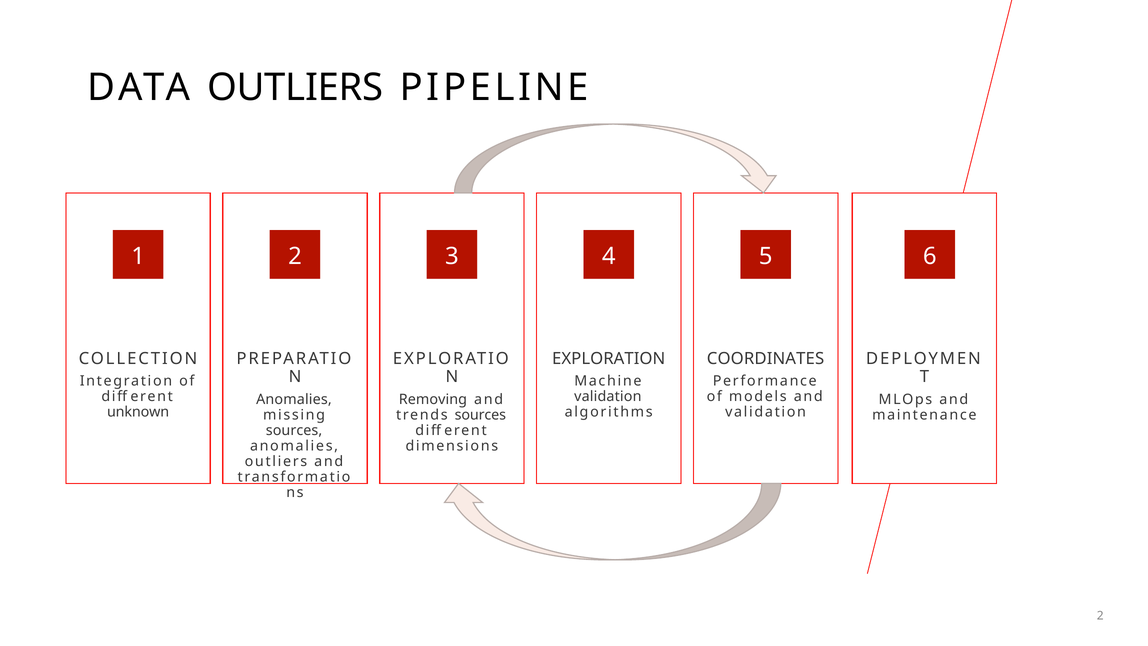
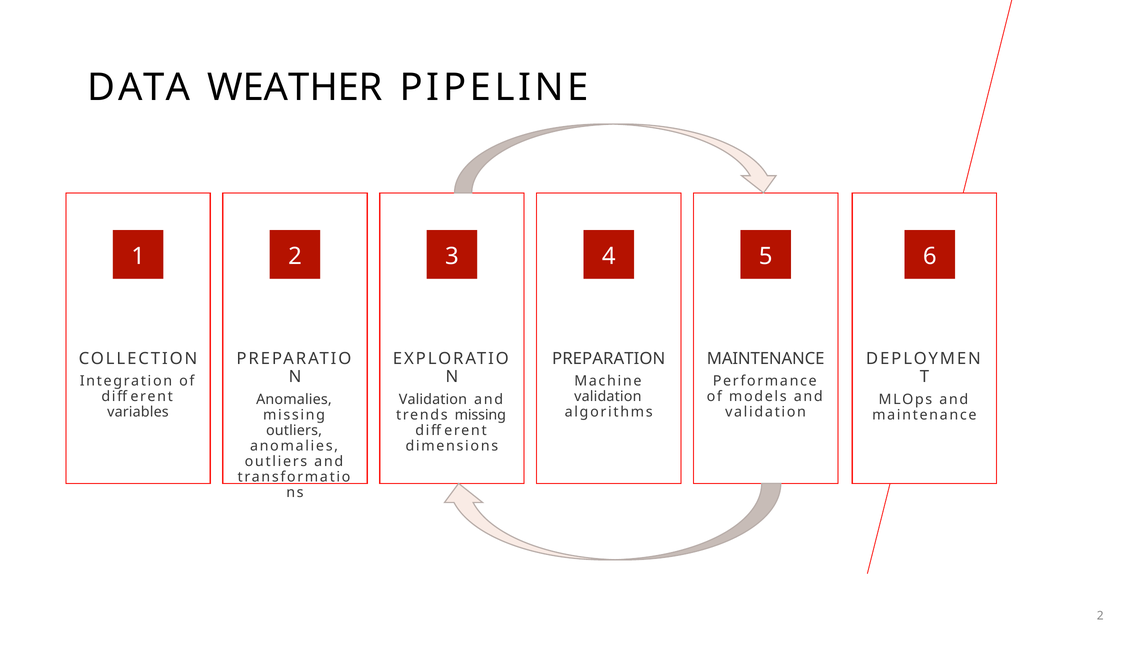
DATA OUTLIERS: OUTLIERS -> WEATHER
EXPLORATION: EXPLORATION -> PREPARATION
COORDINATES at (766, 358): COORDINATES -> MAINTENANCE
Removing at (433, 399): Removing -> Validation
unknown: unknown -> variables
trends sources: sources -> missing
sources at (294, 430): sources -> outliers
